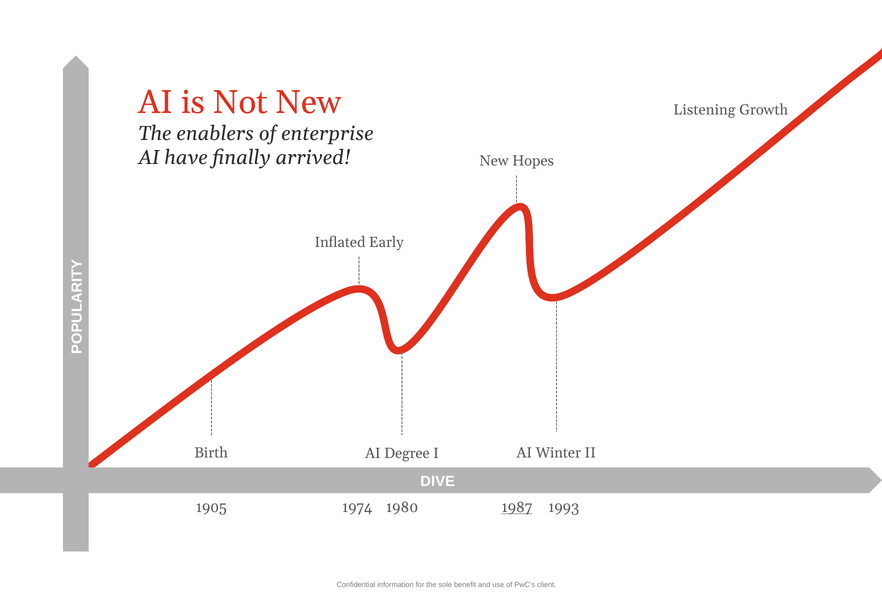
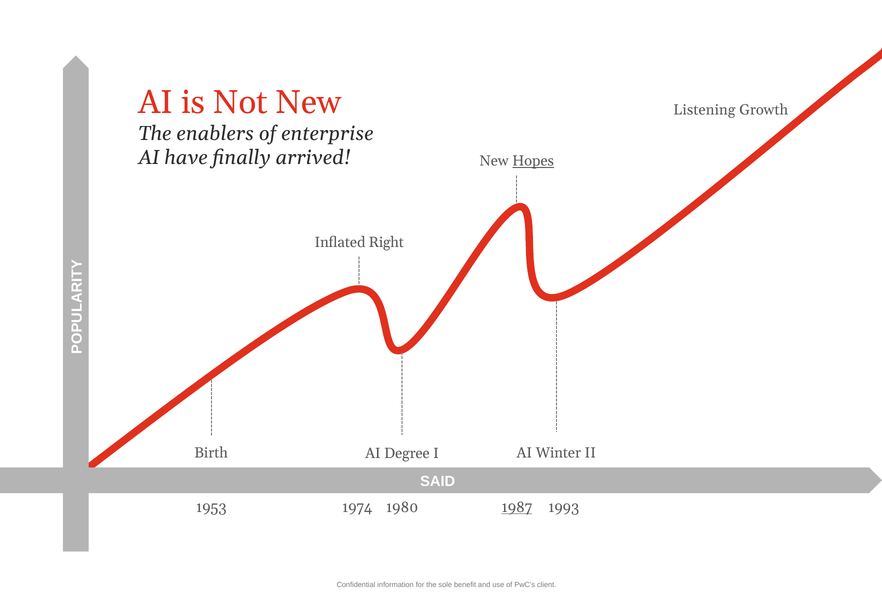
Hopes underline: none -> present
Early: Early -> Right
DIVE: DIVE -> SAID
1905: 1905 -> 1953
